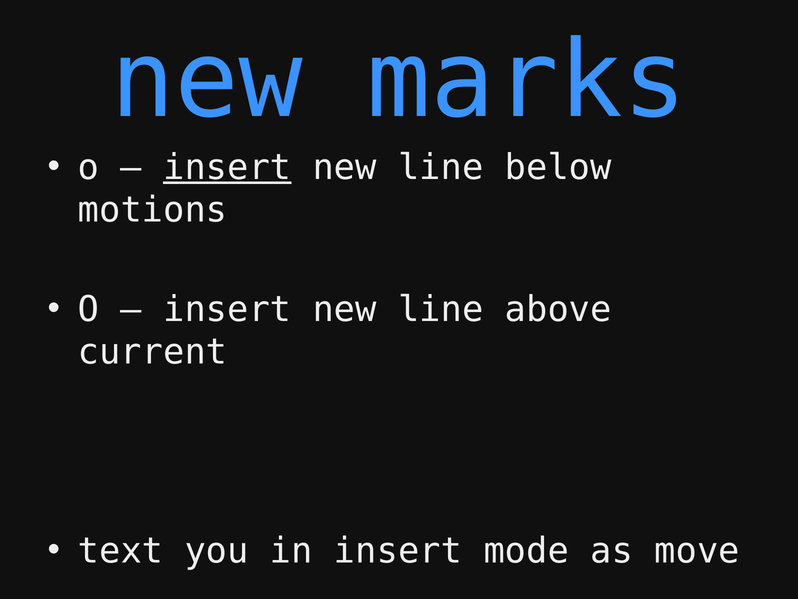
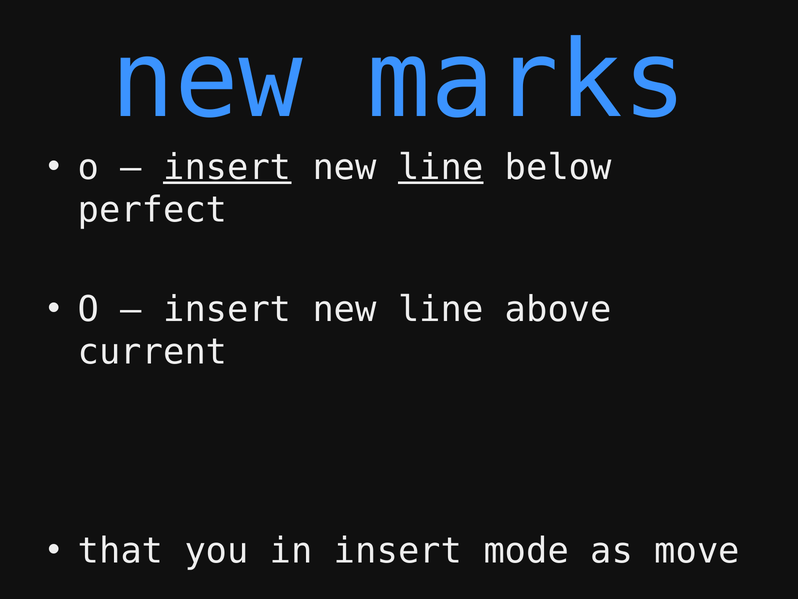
line at (441, 167) underline: none -> present
motions: motions -> perfect
text: text -> that
